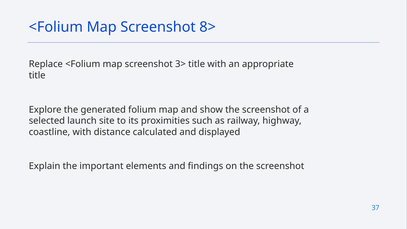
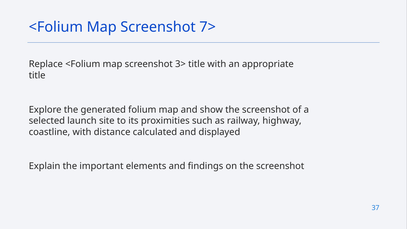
8>: 8> -> 7>
